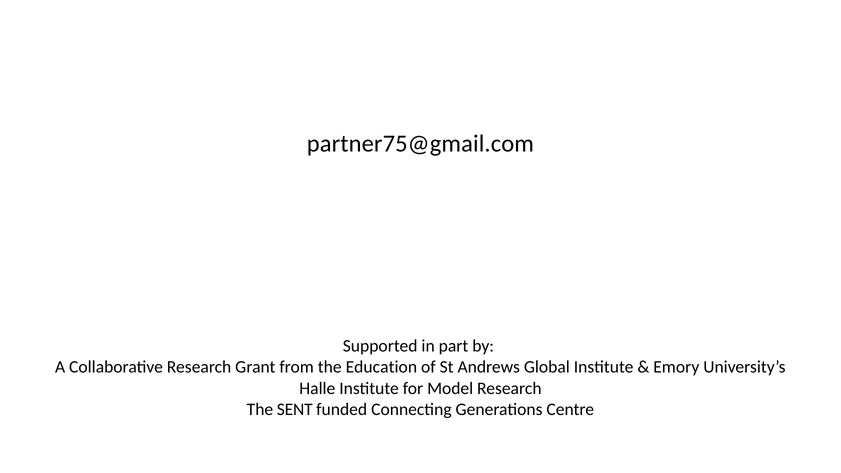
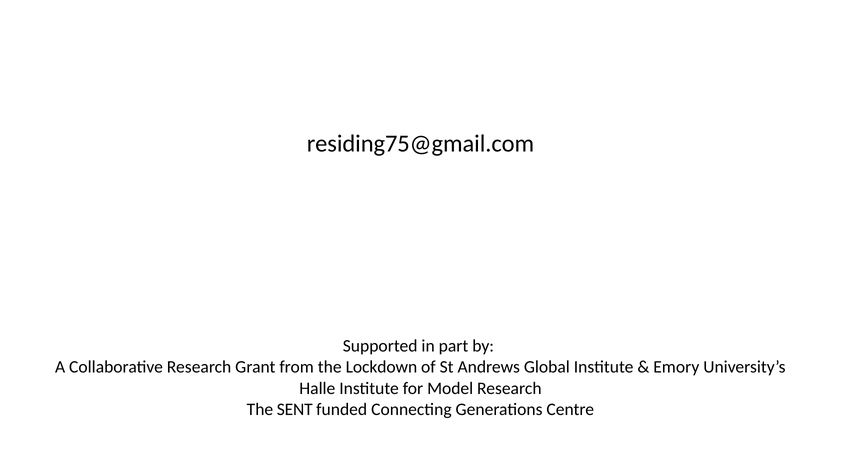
partner75@gmail.com: partner75@gmail.com -> residing75@gmail.com
Education: Education -> Lockdown
